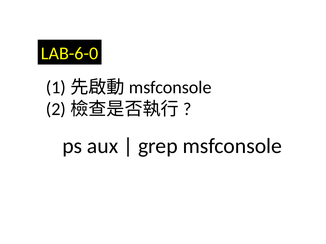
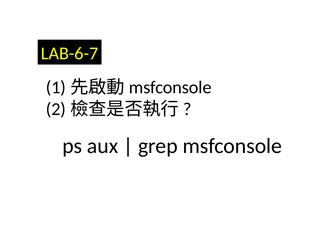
LAB-6-0: LAB-6-0 -> LAB-6-7
